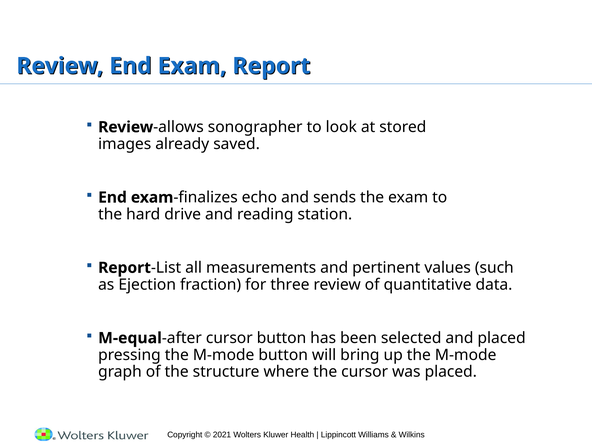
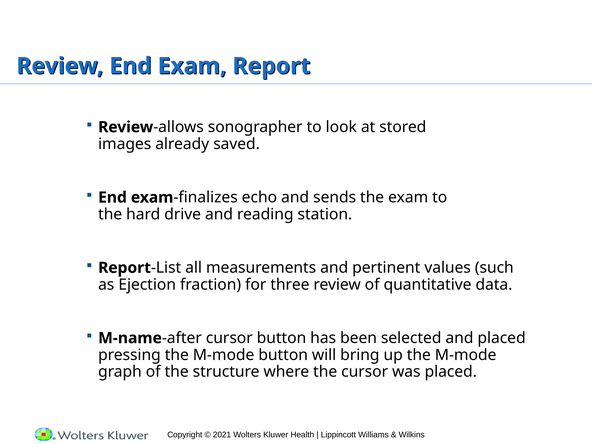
M-equal: M-equal -> M-name
